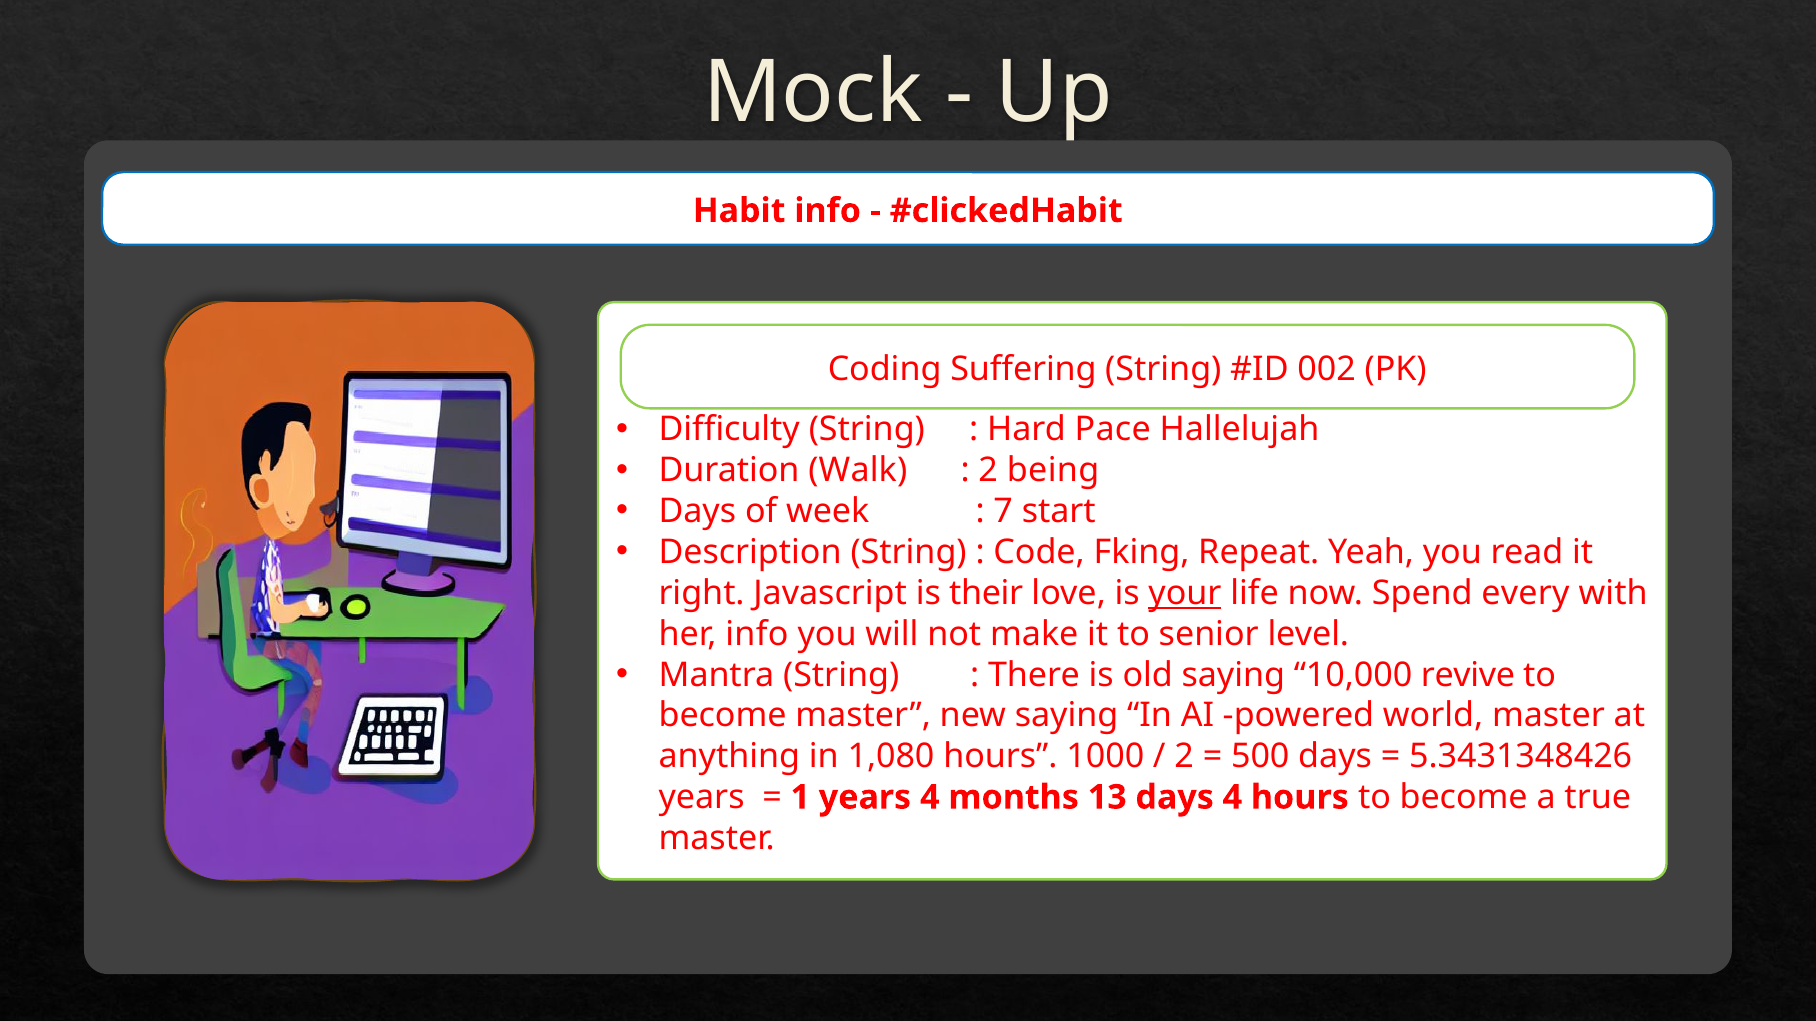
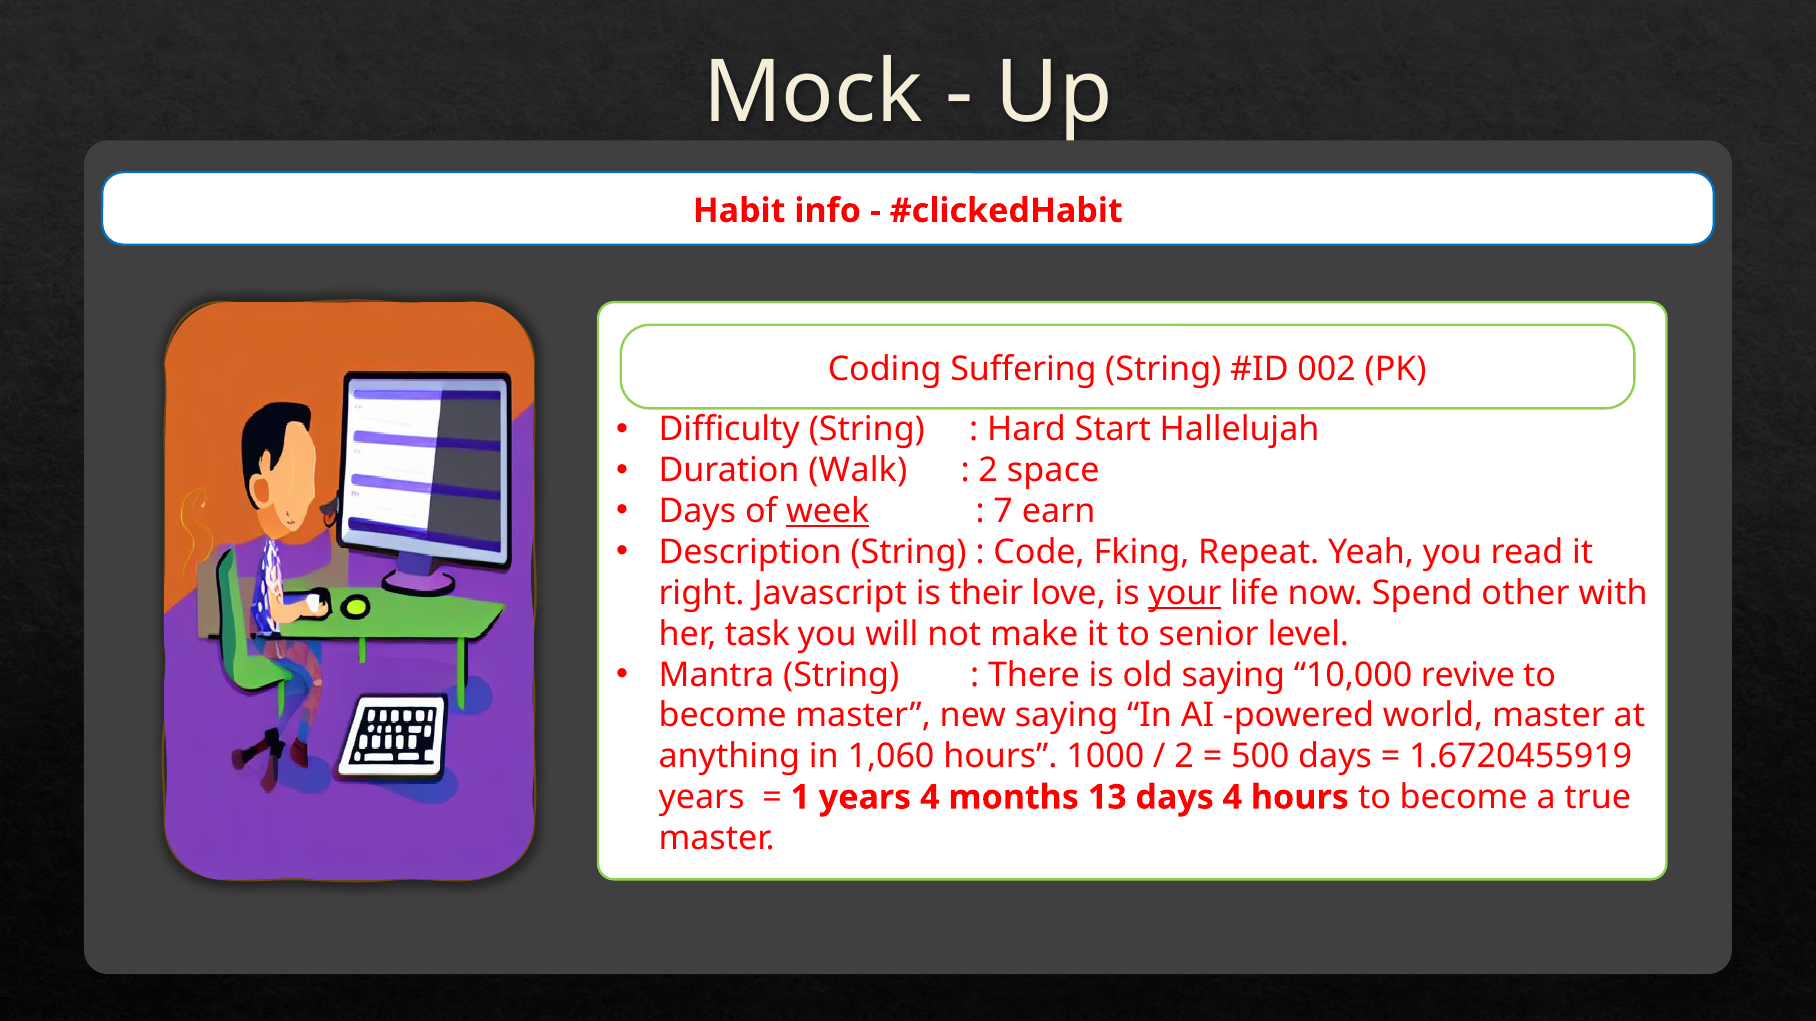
Pace: Pace -> Start
being: being -> space
week underline: none -> present
start: start -> earn
every: every -> other
her info: info -> task
1,080: 1,080 -> 1,060
5.3431348426: 5.3431348426 -> 1.6720455919
